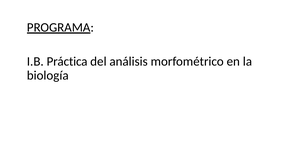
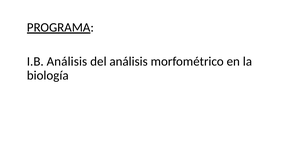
I.B Práctica: Práctica -> Análisis
